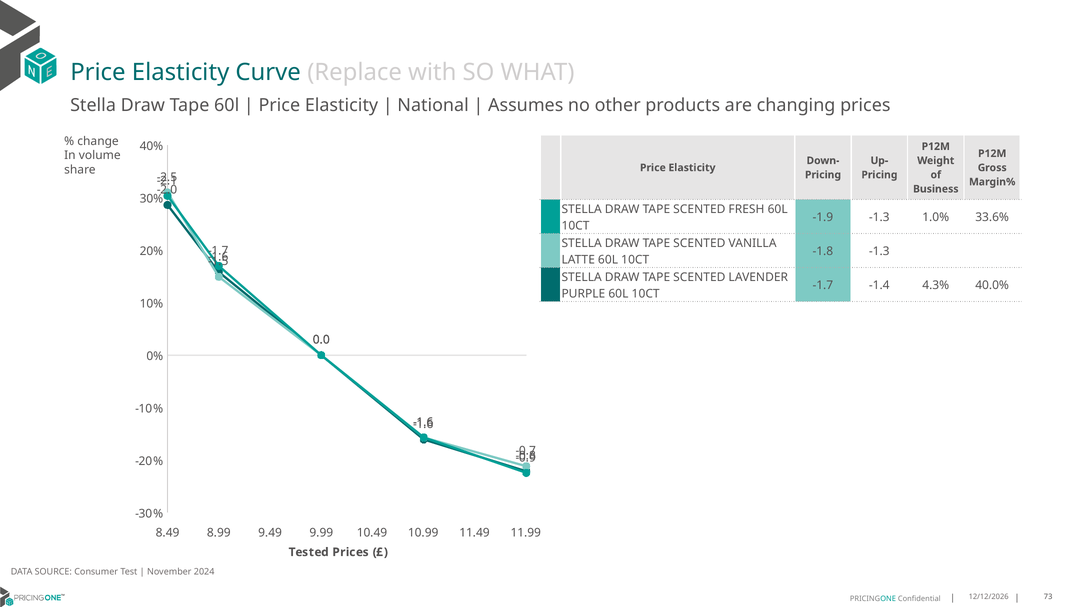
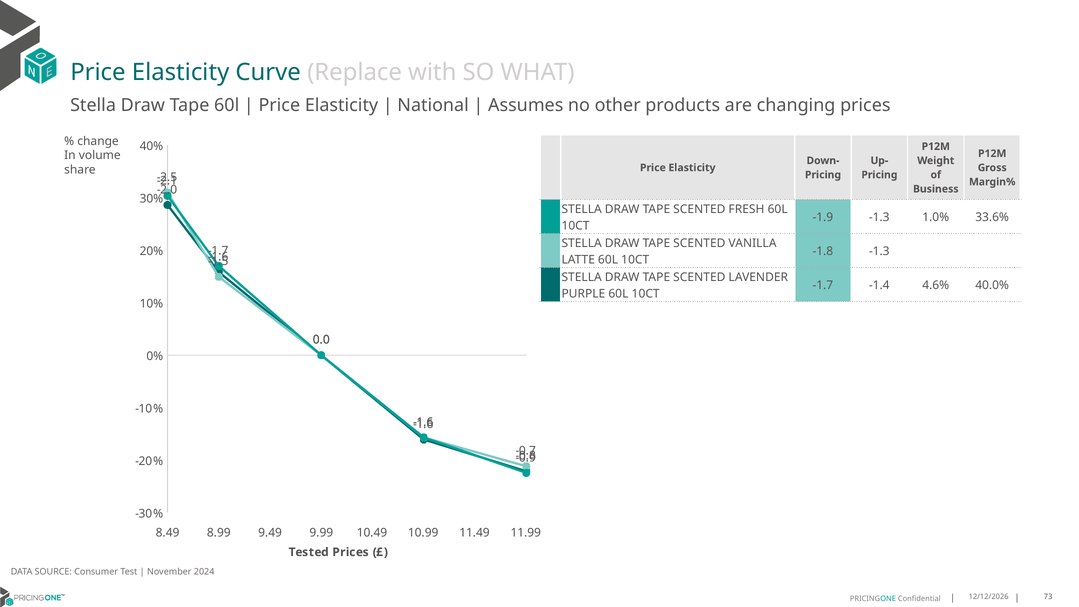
4.3%: 4.3% -> 4.6%
